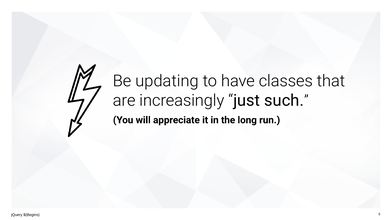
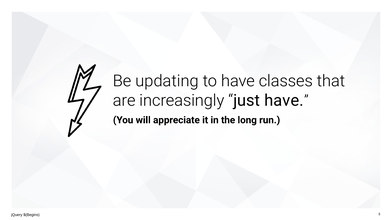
just such: such -> have
